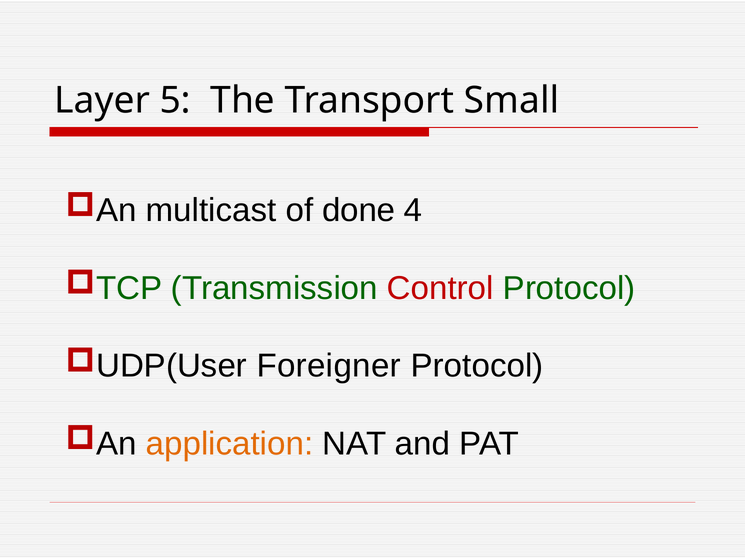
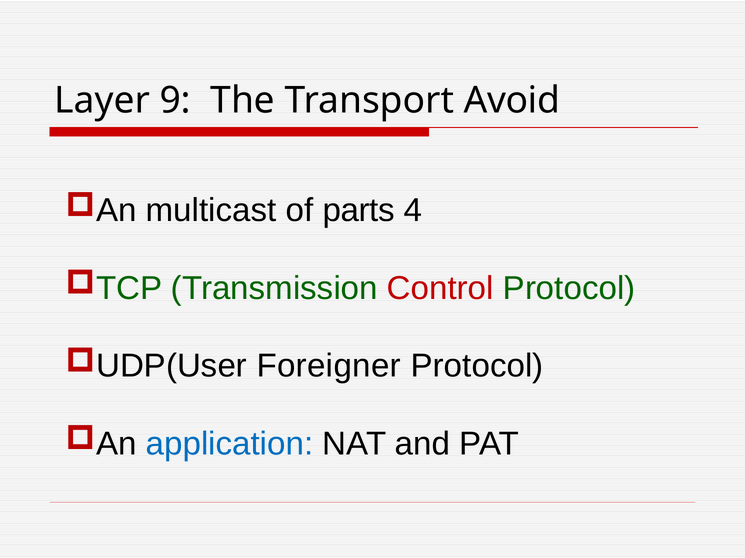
5: 5 -> 9
Small: Small -> Avoid
done: done -> parts
application colour: orange -> blue
